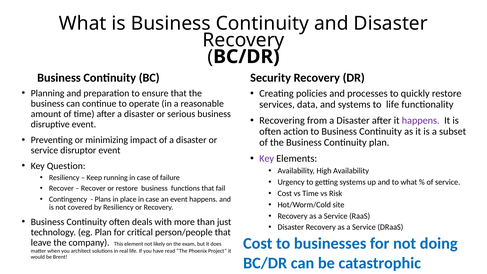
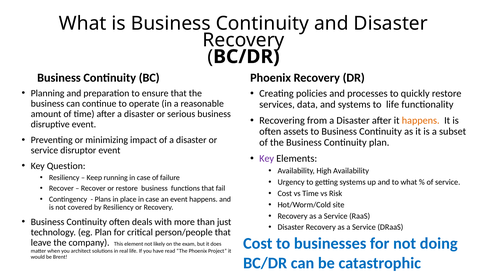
Security at (271, 78): Security -> Phoenix
happens at (421, 121) colour: purple -> orange
action: action -> assets
